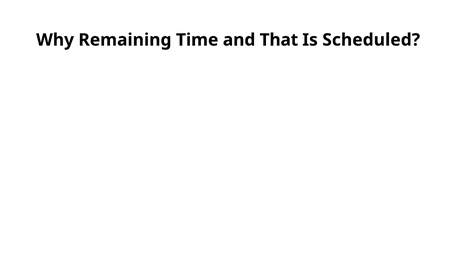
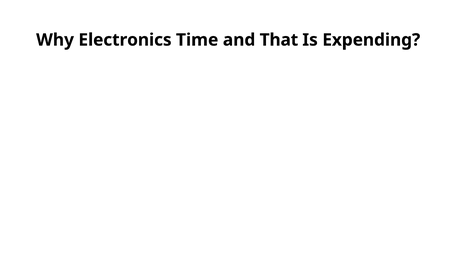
Remaining: Remaining -> Electronics
Scheduled: Scheduled -> Expending
